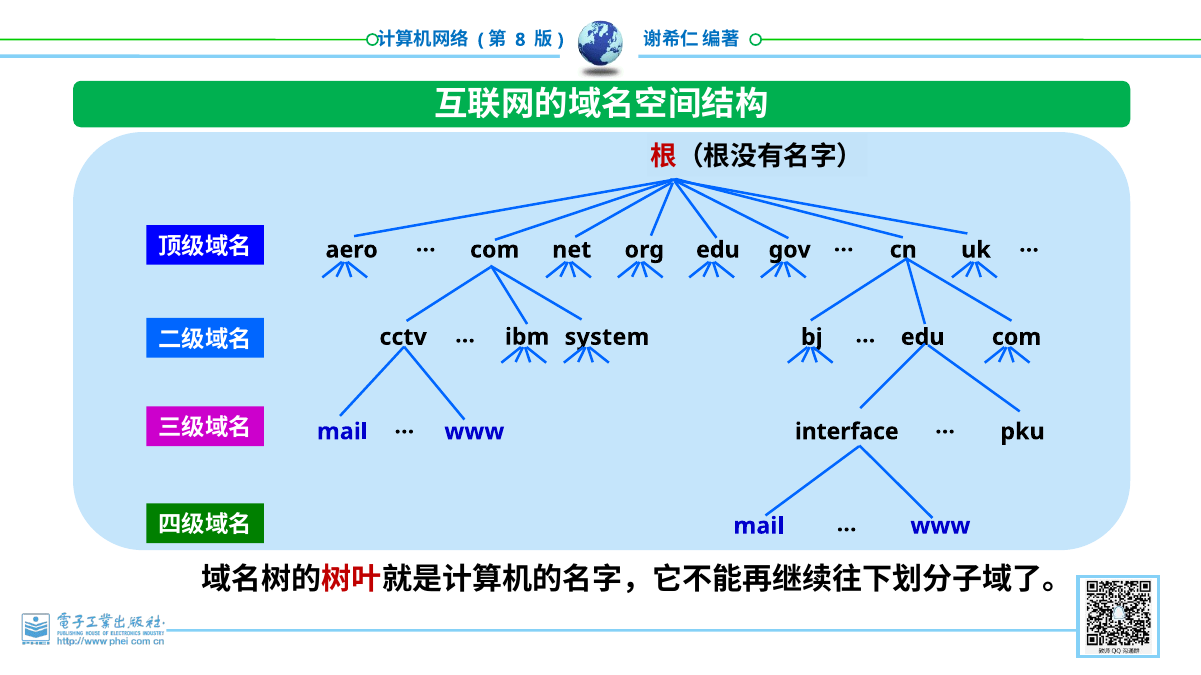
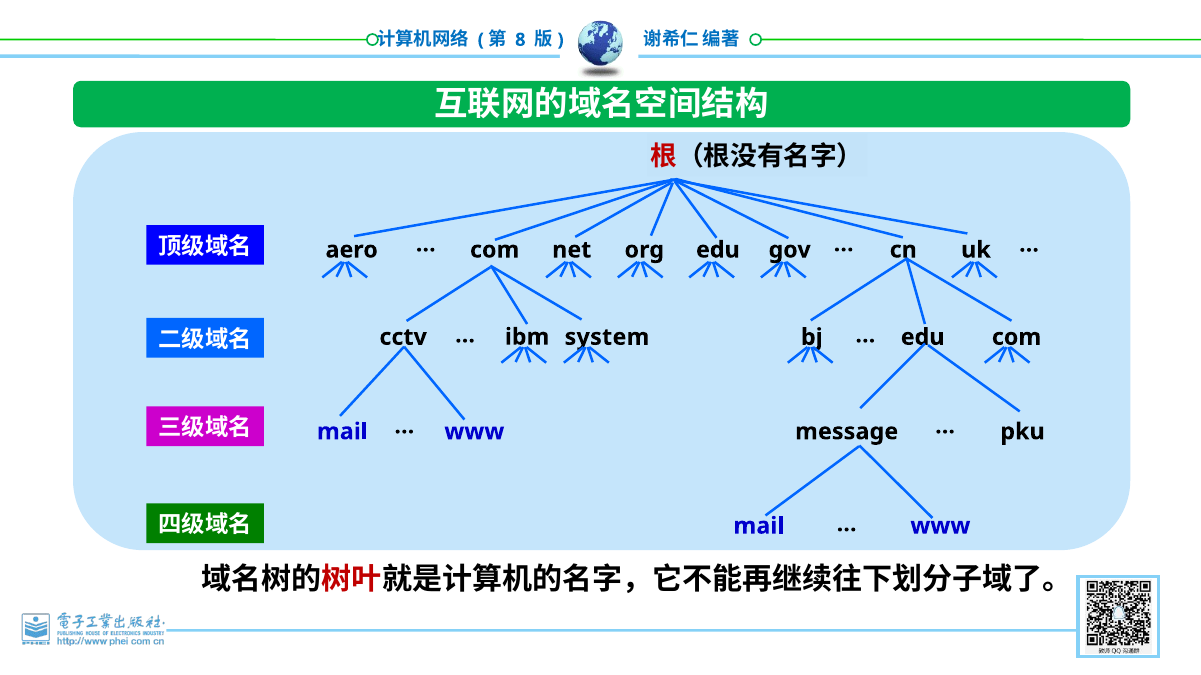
interface: interface -> message
